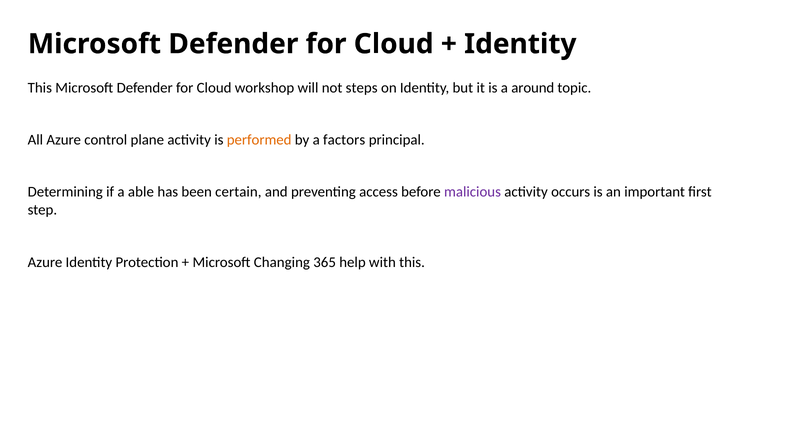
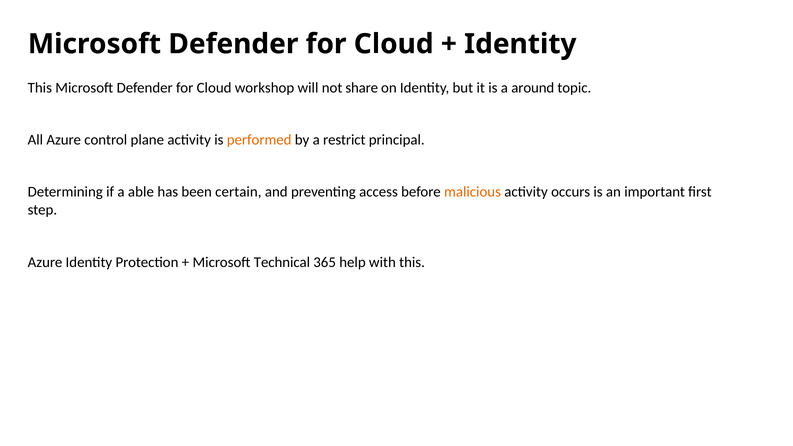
steps: steps -> share
factors: factors -> restrict
malicious colour: purple -> orange
Changing: Changing -> Technical
